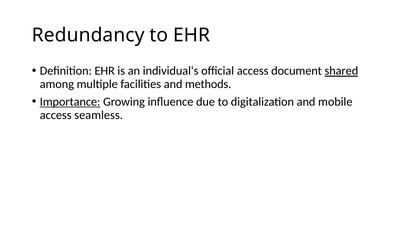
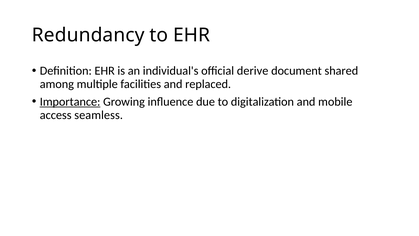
official access: access -> derive
shared underline: present -> none
methods: methods -> replaced
